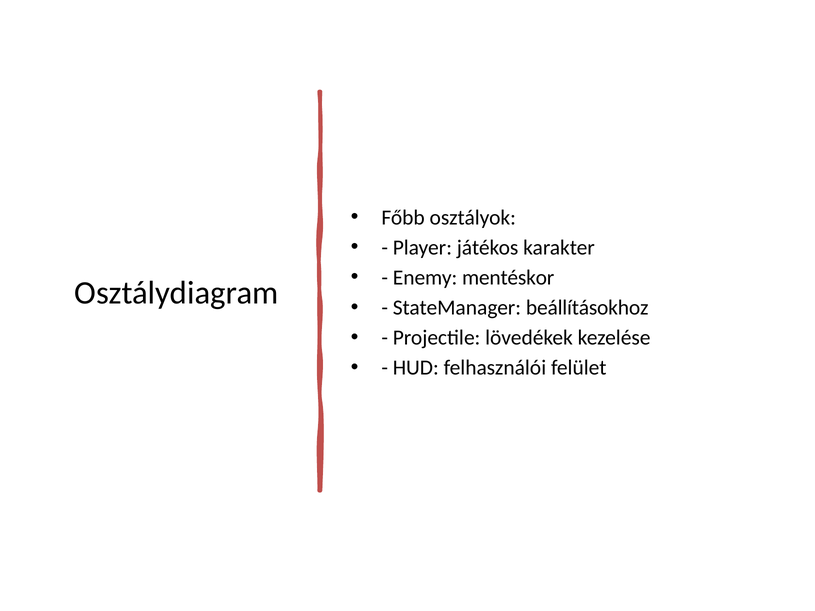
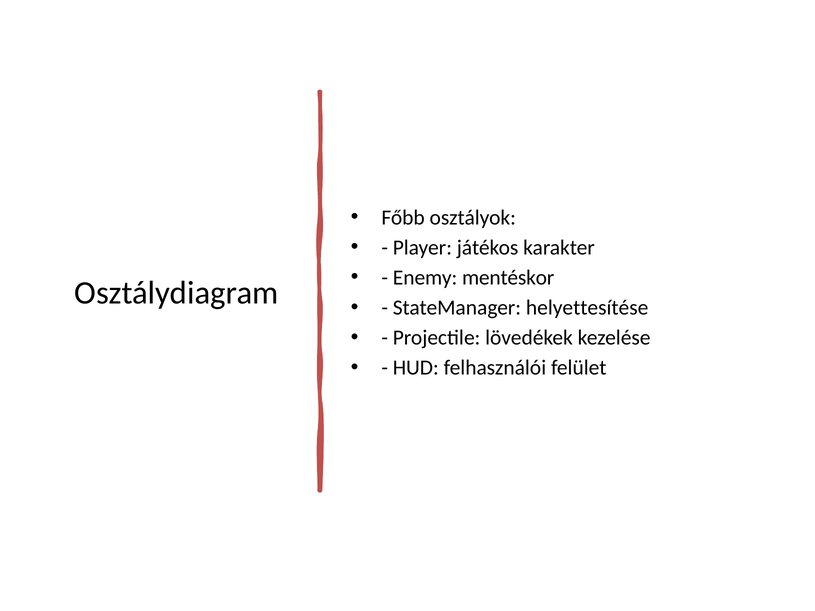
beállításokhoz: beállításokhoz -> helyettesítése
